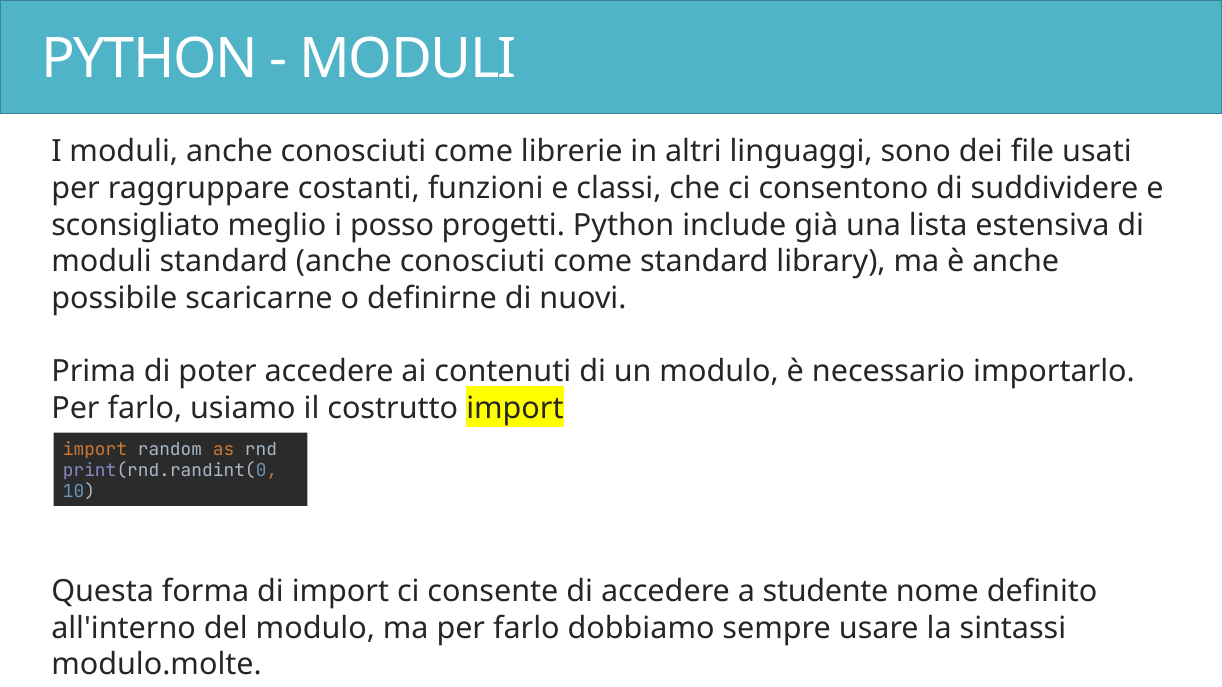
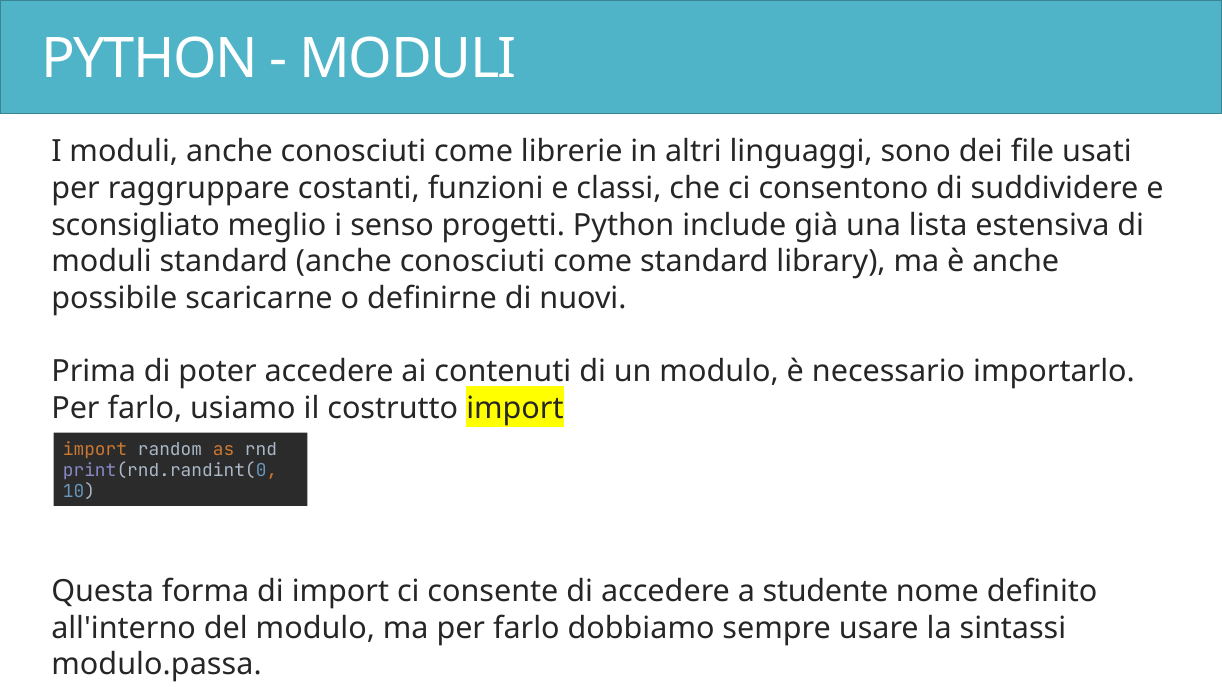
posso: posso -> senso
modulo.molte: modulo.molte -> modulo.passa
